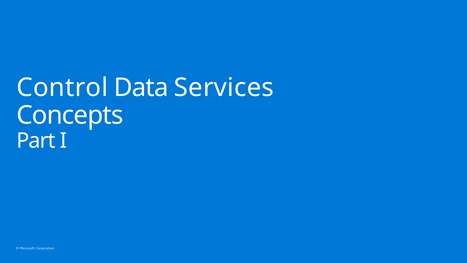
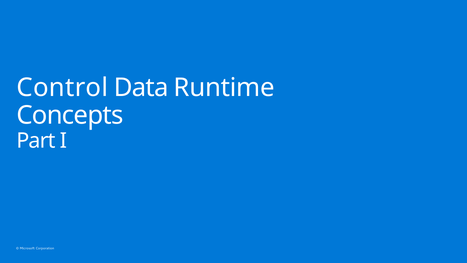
Services: Services -> Runtime
